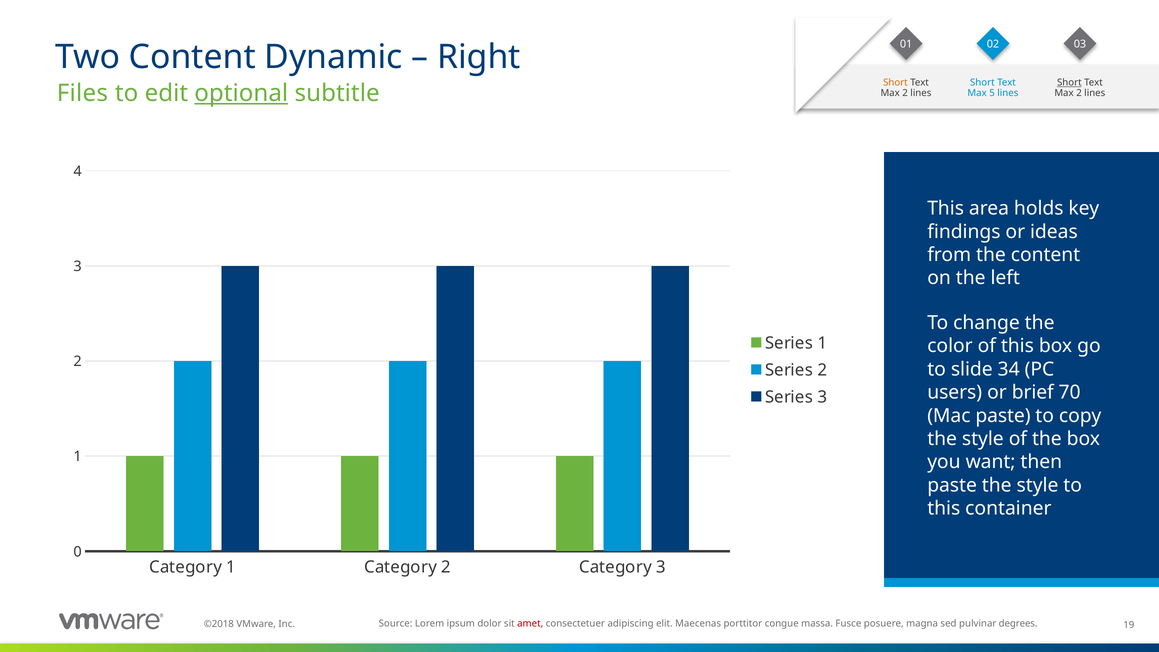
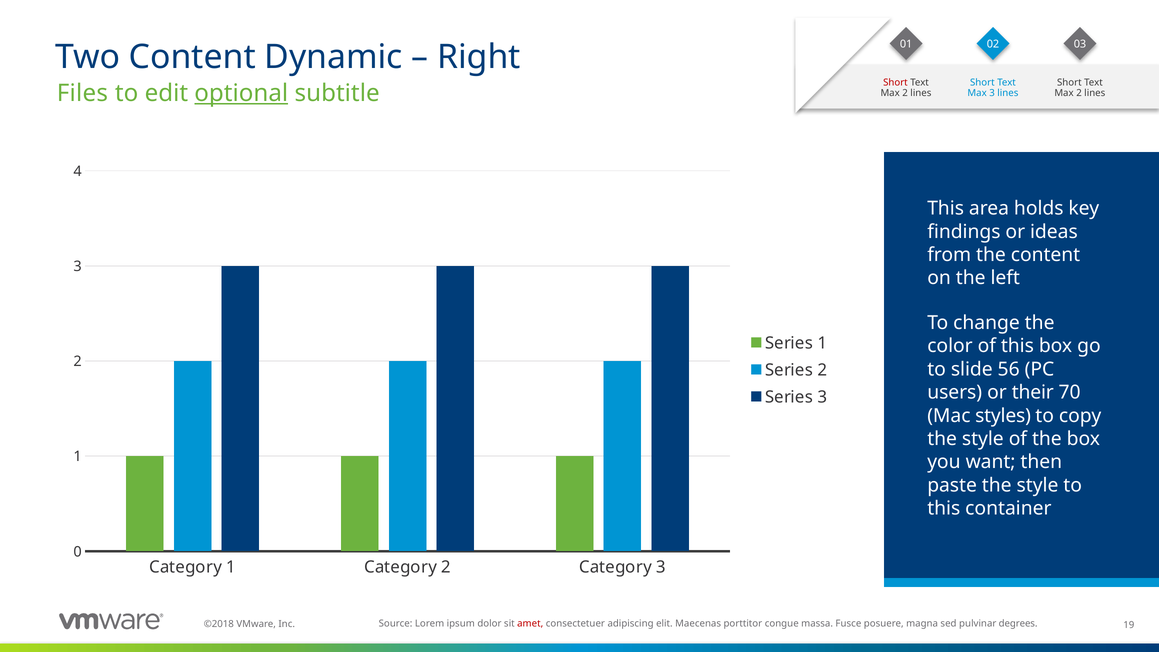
Short at (895, 83) colour: orange -> red
Short at (1069, 83) underline: present -> none
Max 5: 5 -> 3
34: 34 -> 56
brief: brief -> their
Mac paste: paste -> styles
